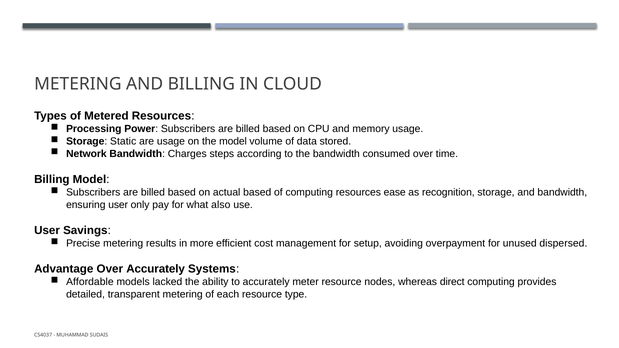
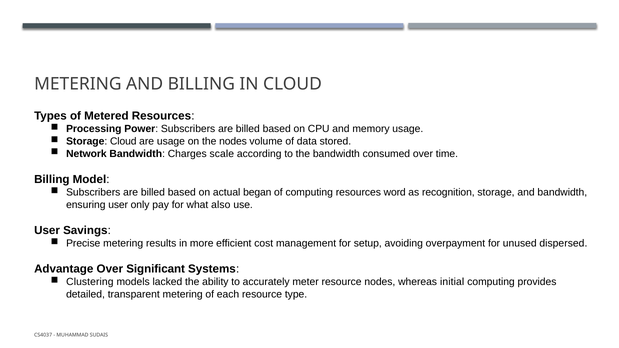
Storage Static: Static -> Cloud
the model: model -> nodes
steps: steps -> scale
actual based: based -> began
ease: ease -> word
Over Accurately: Accurately -> Significant
Affordable: Affordable -> Clustering
direct: direct -> initial
